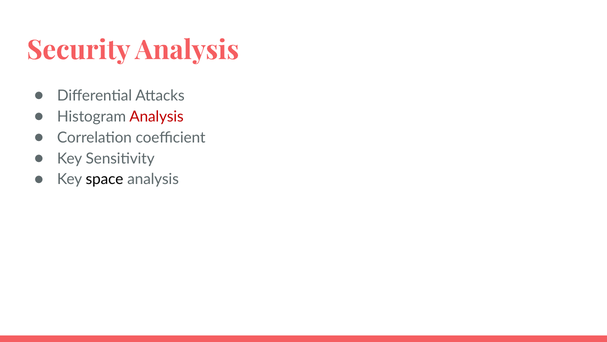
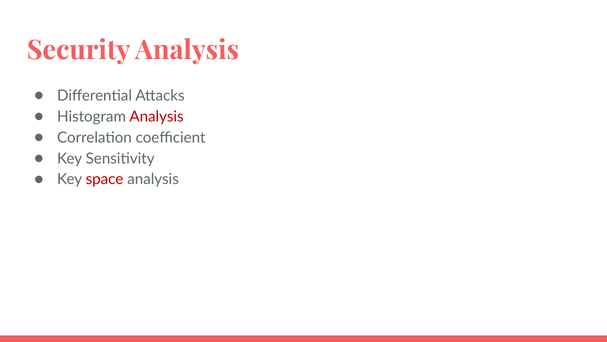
space colour: black -> red
